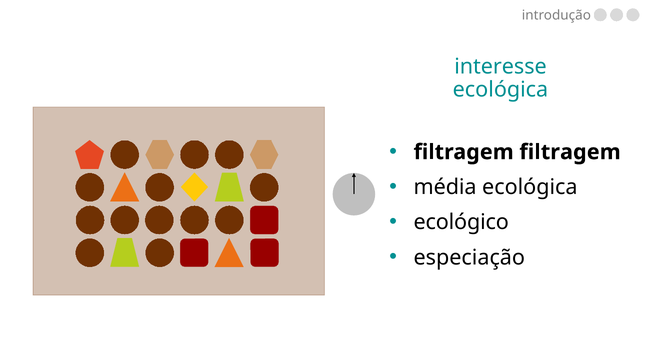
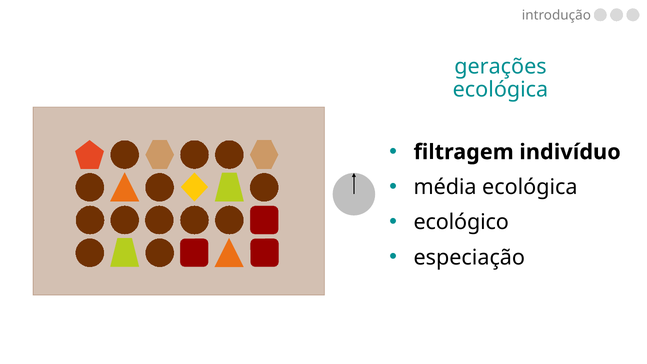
interesse: interesse -> gerações
filtragem filtragem: filtragem -> indivíduo
